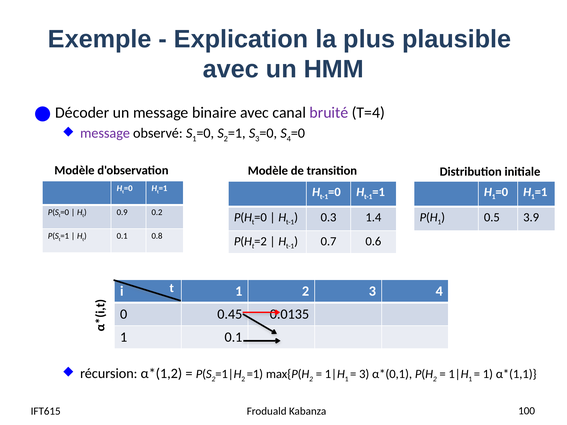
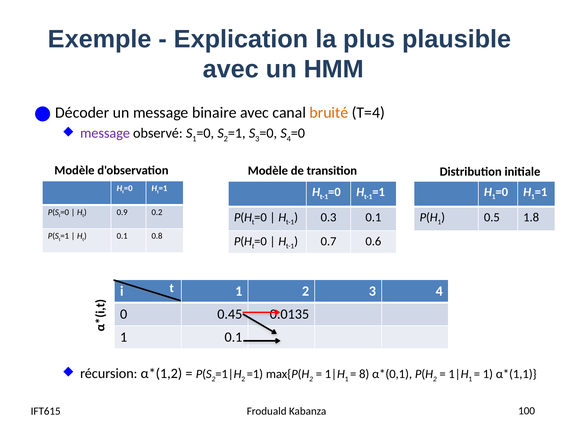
bruité colour: purple -> orange
0.3 1.4: 1.4 -> 0.1
3.9: 3.9 -> 1.8
=2 at (261, 241): =2 -> =0
3 at (364, 374): 3 -> 8
